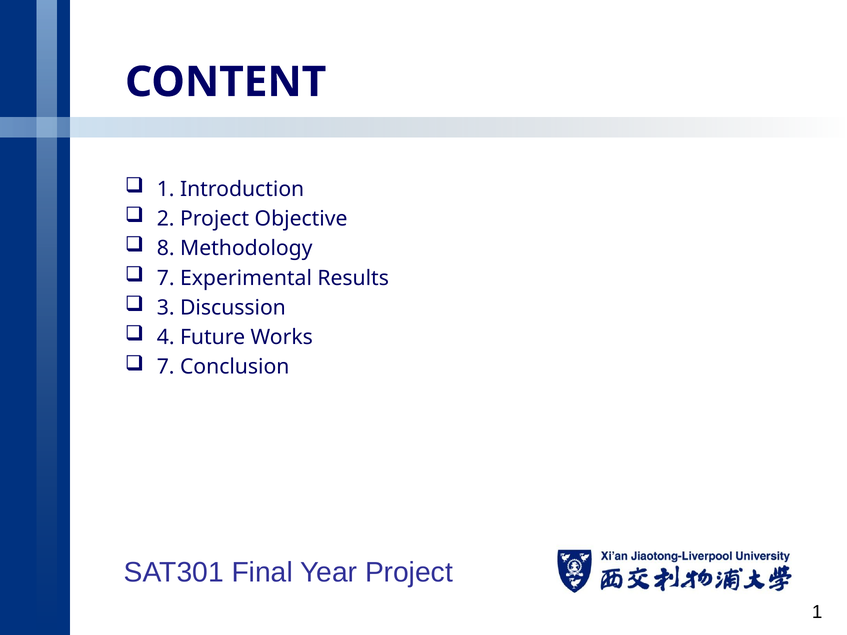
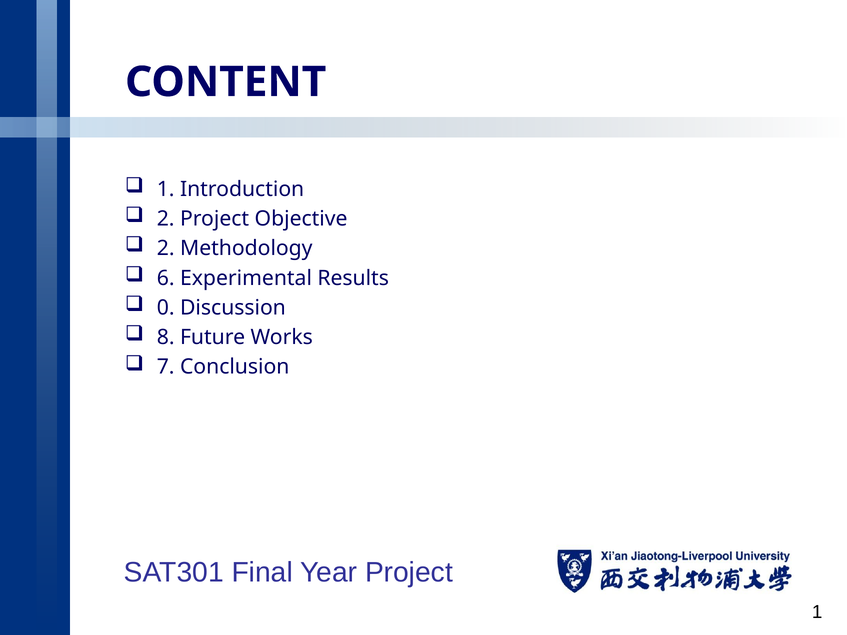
8 at (166, 249): 8 -> 2
7 at (166, 278): 7 -> 6
3: 3 -> 0
4: 4 -> 8
